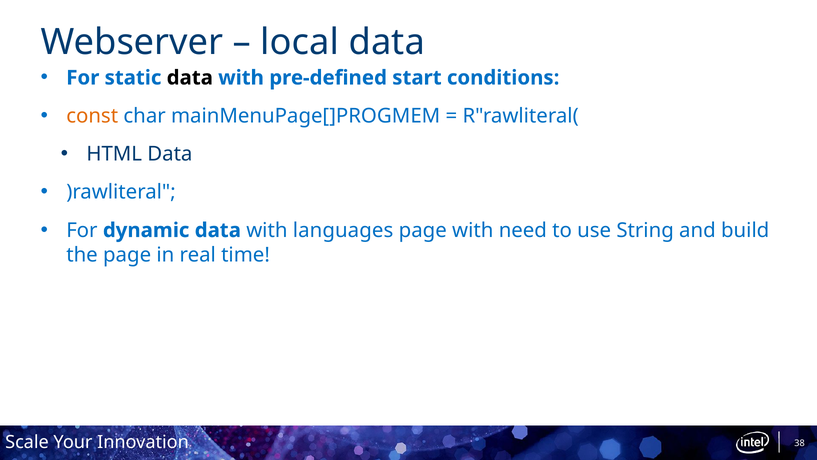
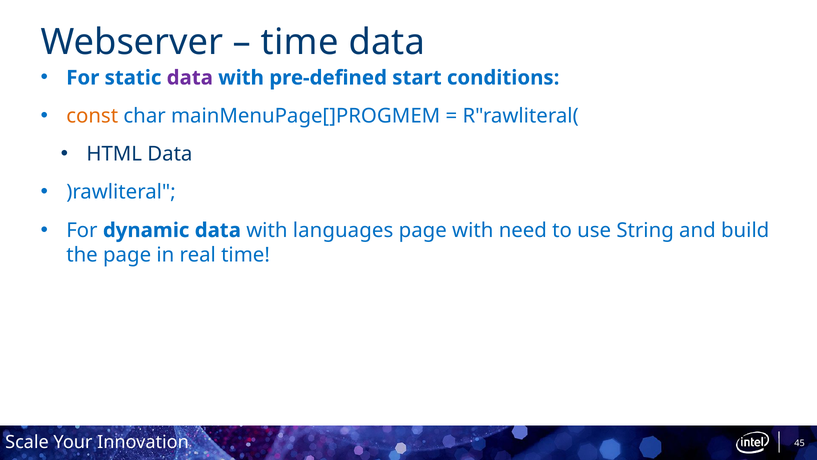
local at (300, 42): local -> time
data at (190, 78) colour: black -> purple
38: 38 -> 45
